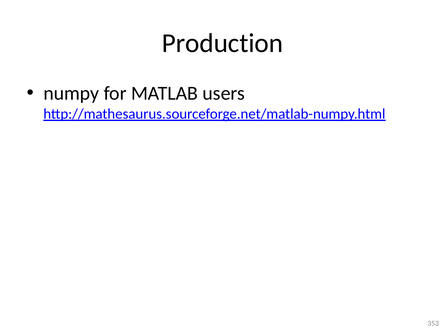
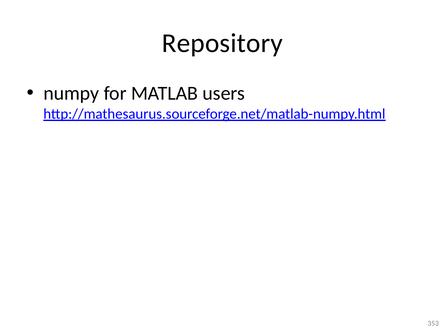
Production: Production -> Repository
